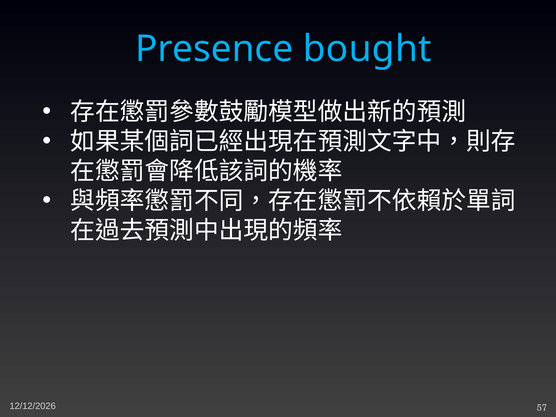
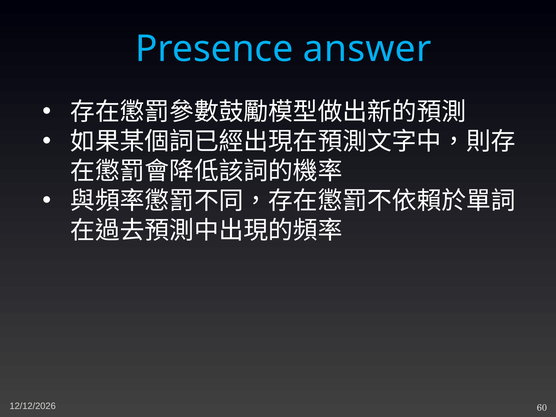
bought: bought -> answer
57: 57 -> 60
